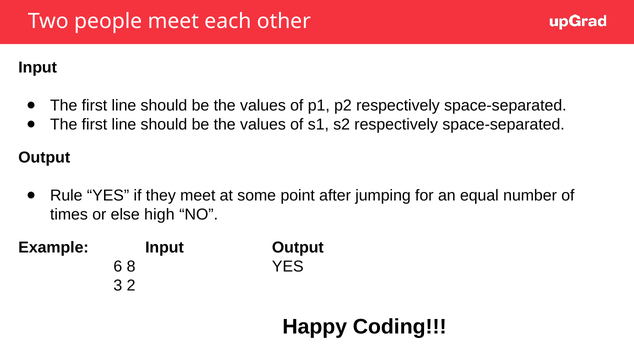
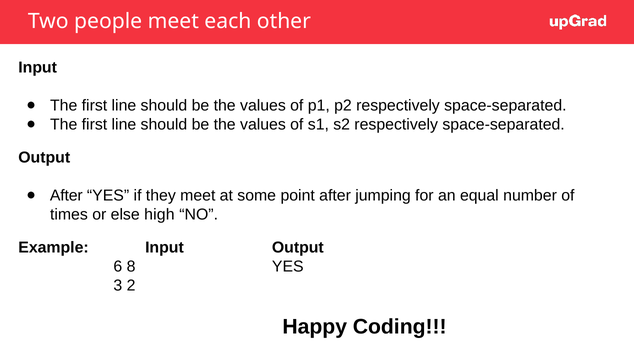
Rule at (66, 196): Rule -> After
